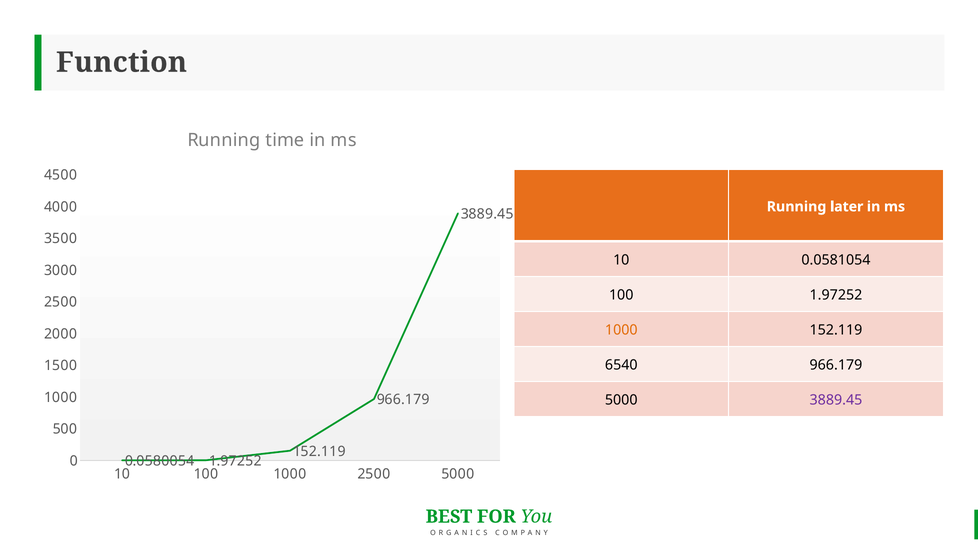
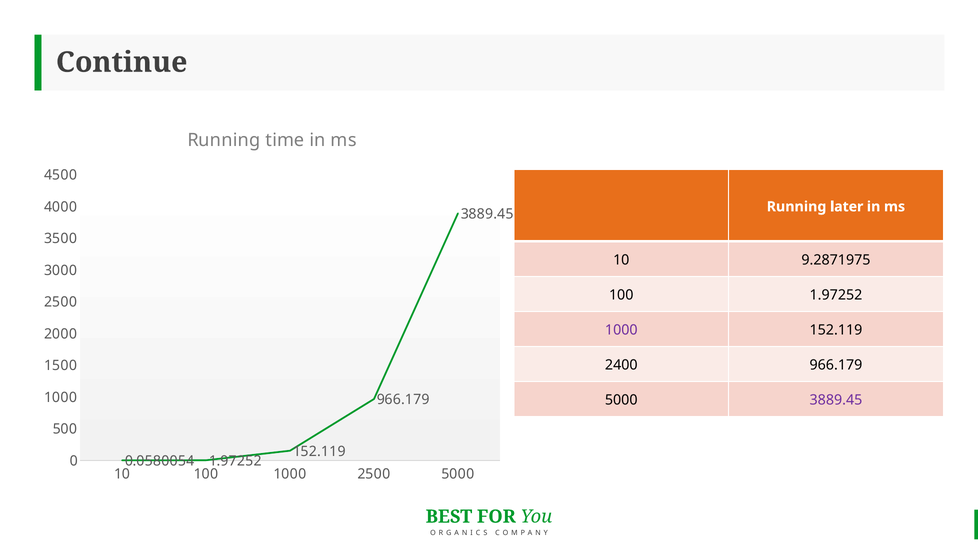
Function: Function -> Continue
0.0581054: 0.0581054 -> 9.2871975
1000 at (621, 330) colour: orange -> purple
6540: 6540 -> 2400
